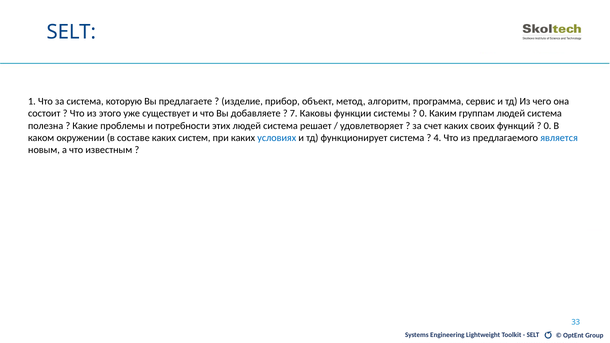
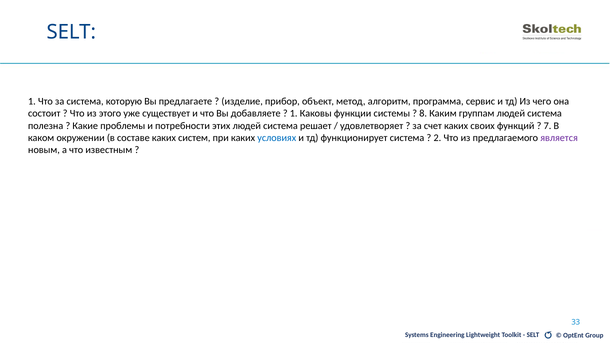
7 at (294, 114): 7 -> 1
0 at (423, 114): 0 -> 8
0 at (548, 126): 0 -> 7
4: 4 -> 2
является colour: blue -> purple
